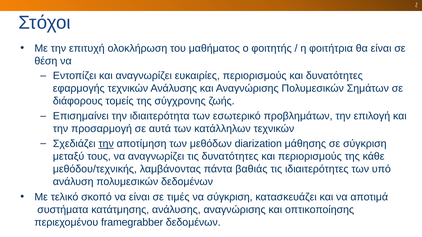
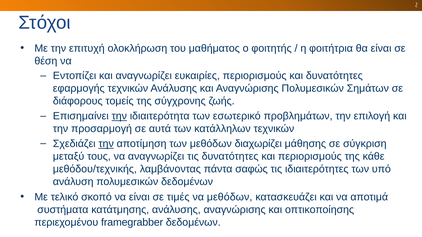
την at (119, 116) underline: none -> present
diarization: diarization -> διαχωρίζει
βαθιάς: βαθιάς -> σαφώς
να σύγκριση: σύγκριση -> μεθόδων
